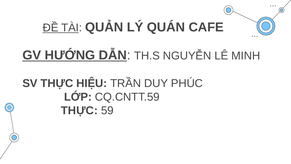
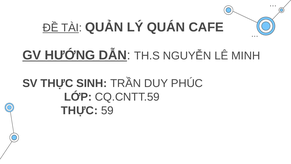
HIỆU: HIỆU -> SINH
